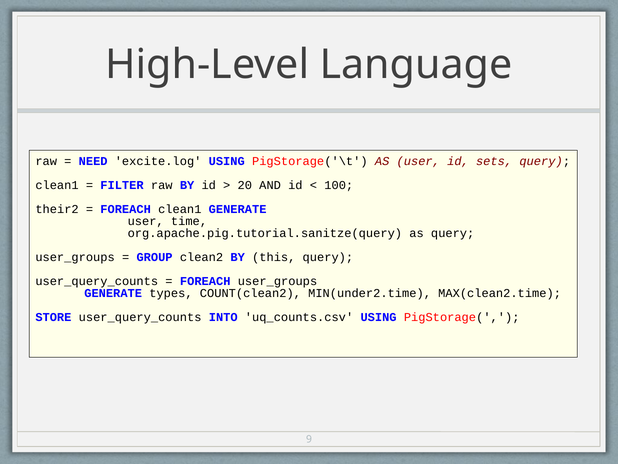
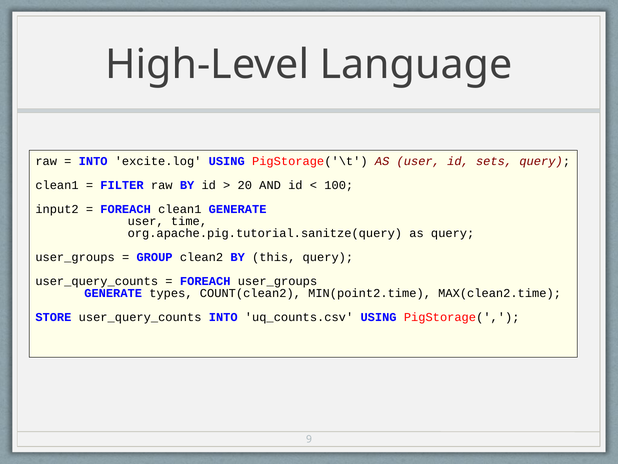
NEED at (93, 161): NEED -> INTO
their2: their2 -> input2
MIN(under2.time: MIN(under2.time -> MIN(point2.time
